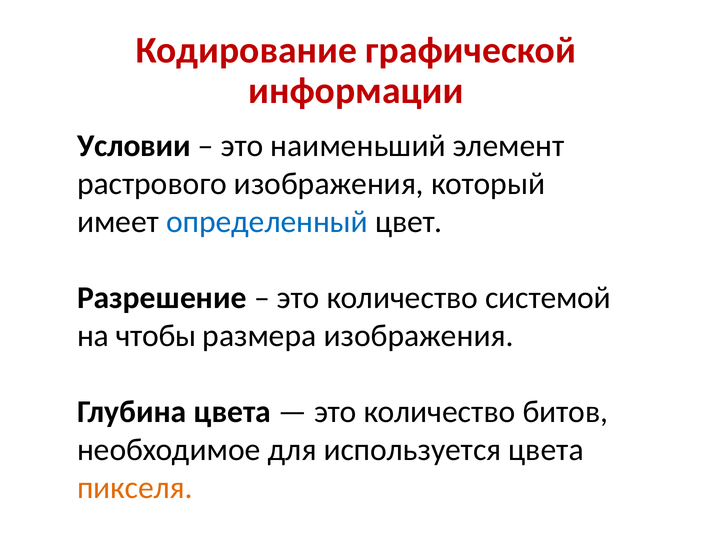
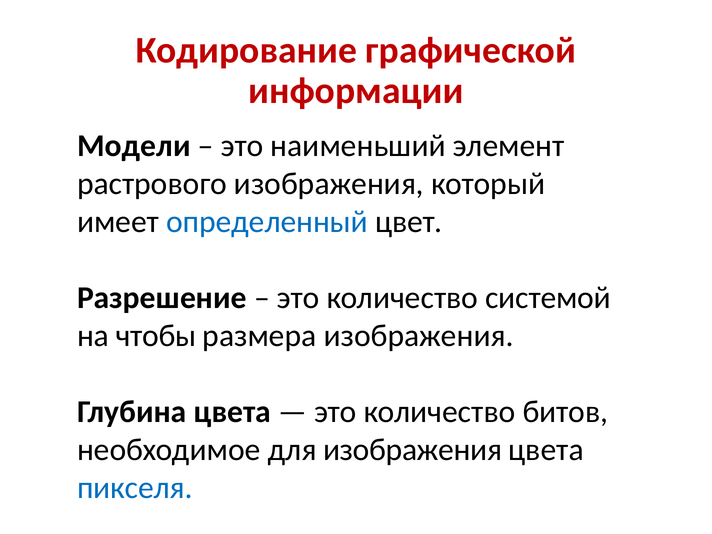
Условии: Условии -> Модели
для используется: используется -> изображения
пикселя colour: orange -> blue
